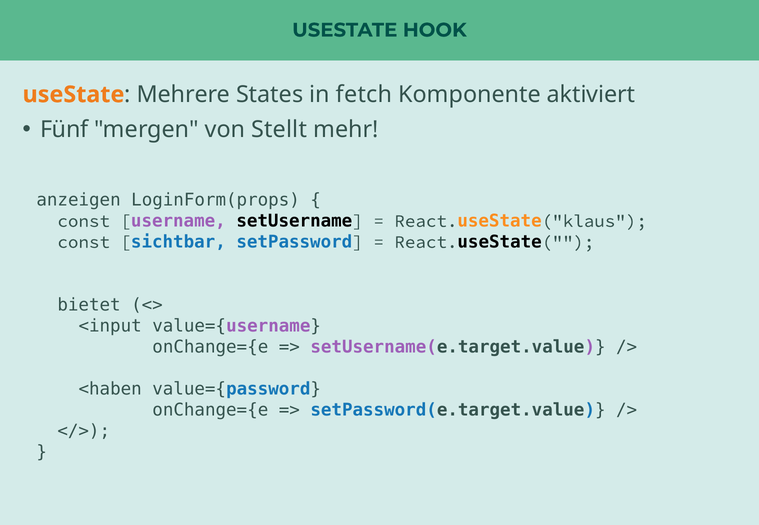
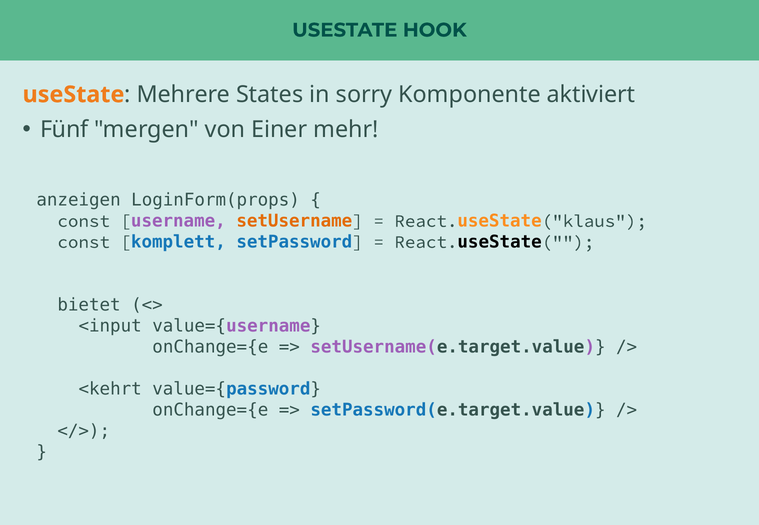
fetch: fetch -> sorry
Stellt: Stellt -> Einer
setUsername colour: black -> orange
sichtbar: sichtbar -> komplett
<haben: <haben -> <kehrt
